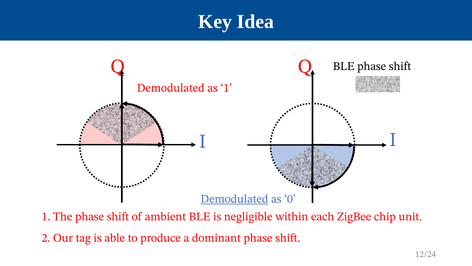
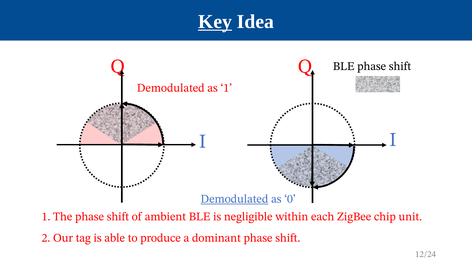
Key underline: none -> present
